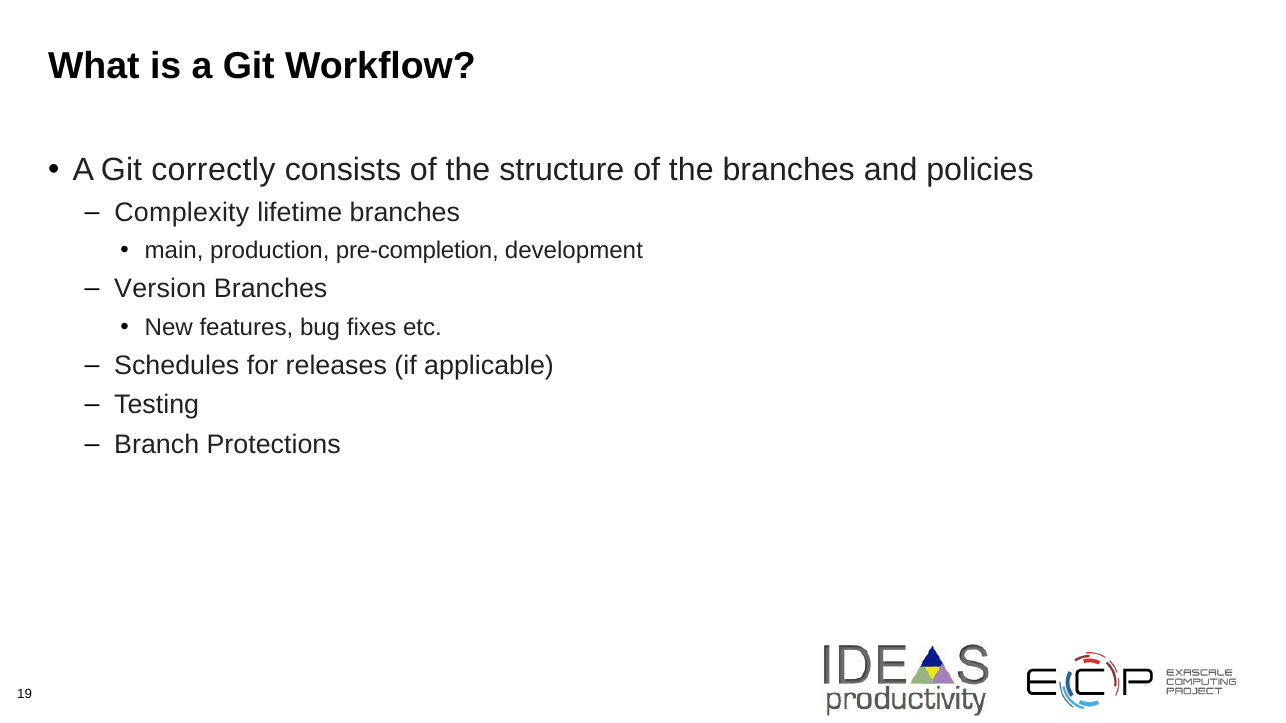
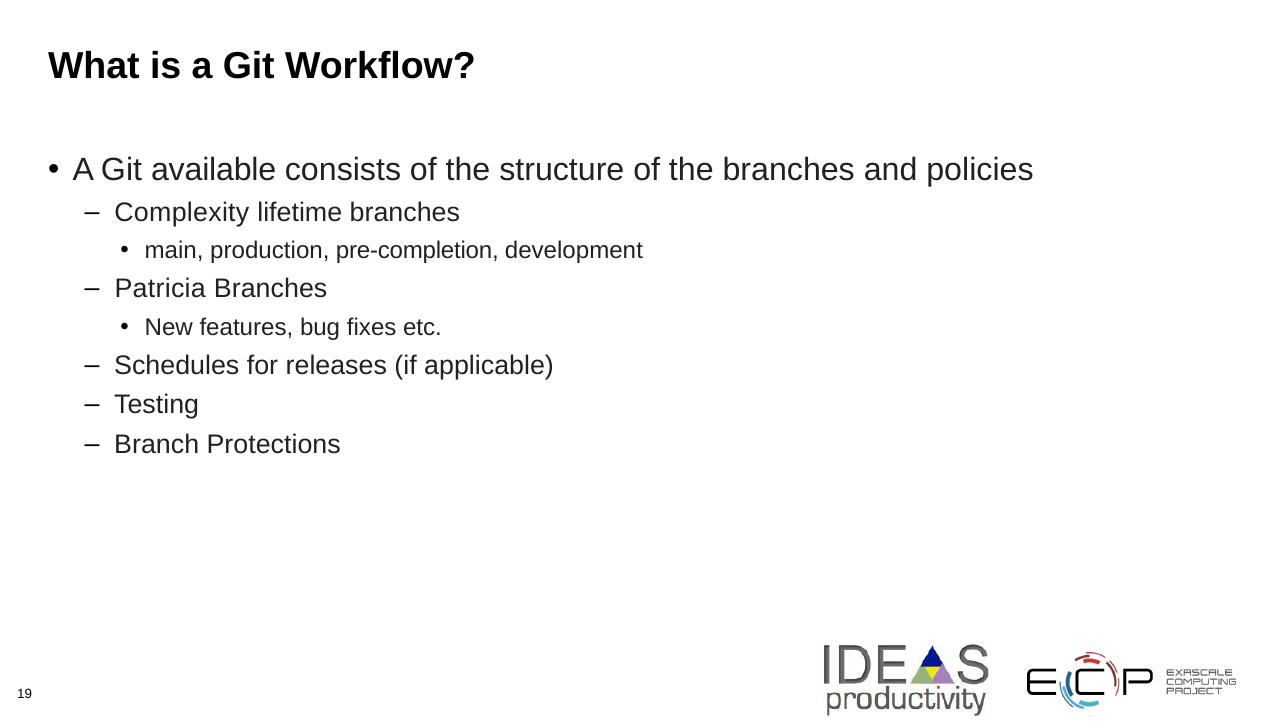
correctly: correctly -> available
Version: Version -> Patricia
